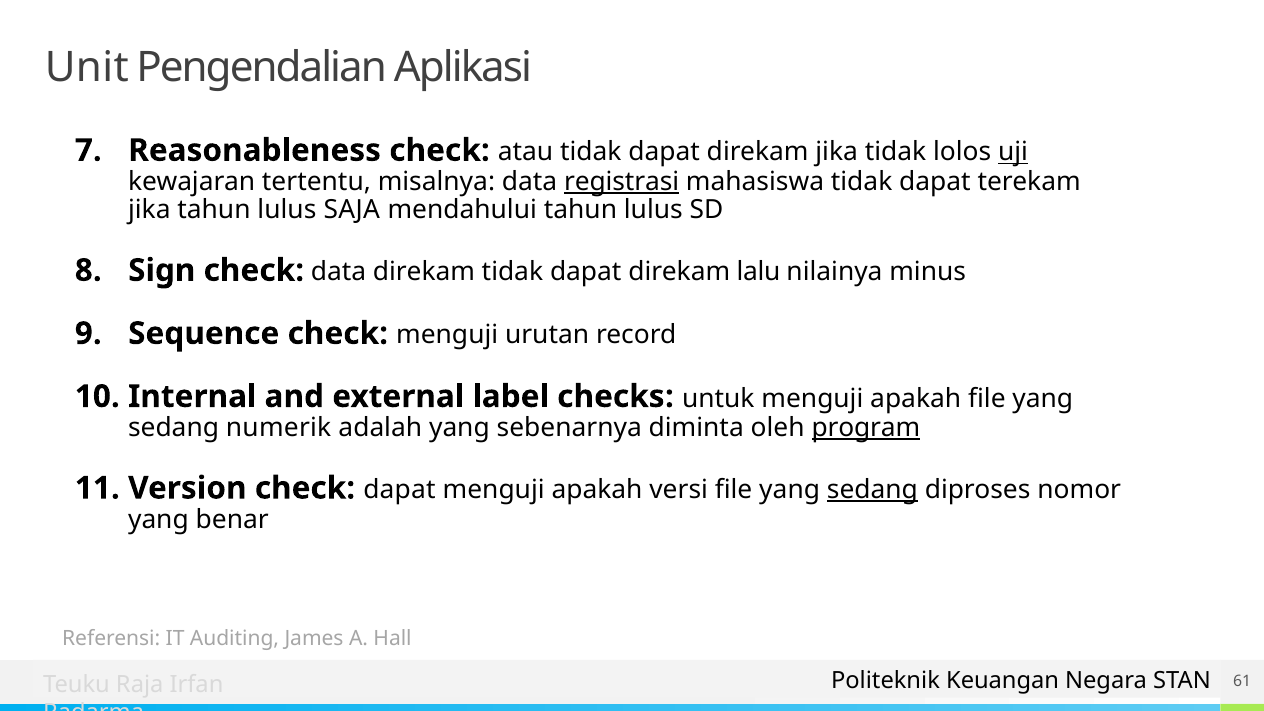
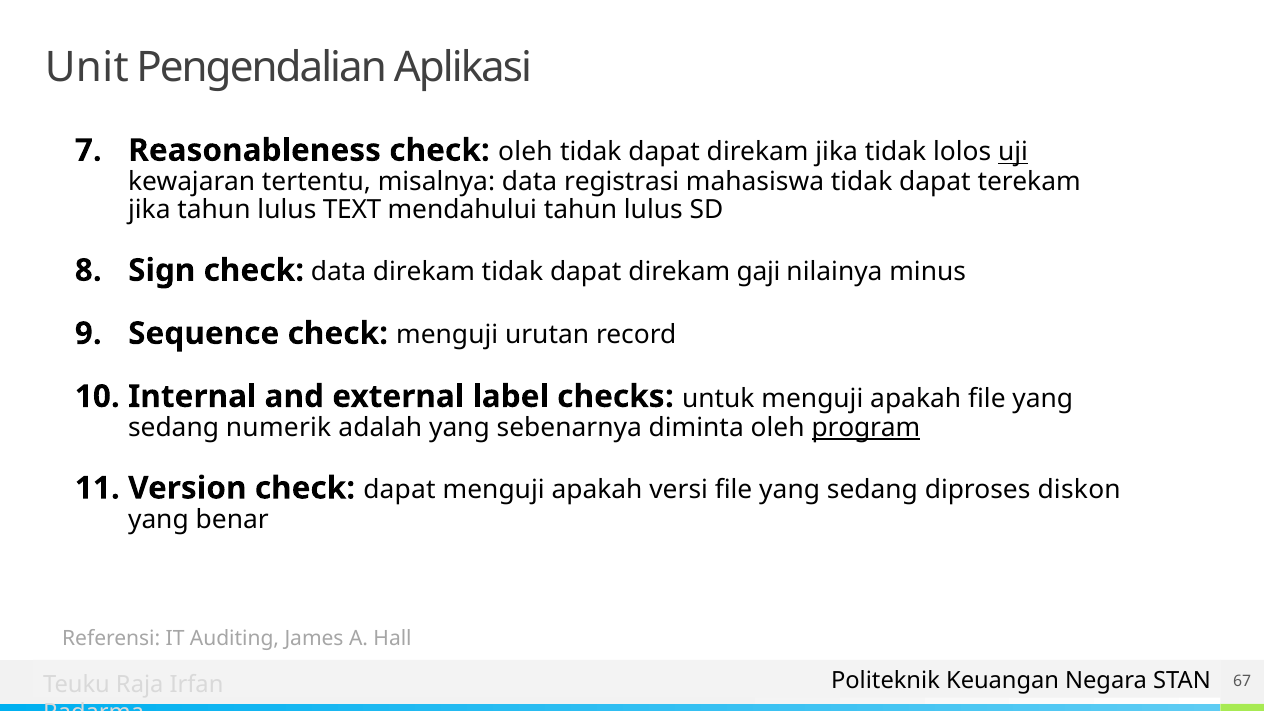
check atau: atau -> oleh
registrasi underline: present -> none
SAJA: SAJA -> TEXT
lalu: lalu -> gaji
sedang at (872, 490) underline: present -> none
nomor: nomor -> diskon
61: 61 -> 67
